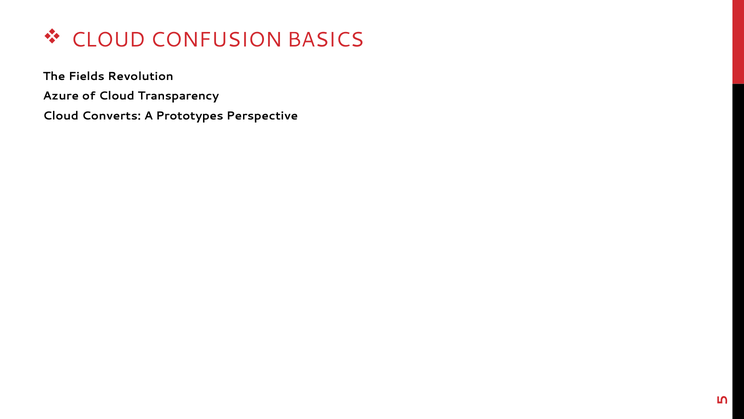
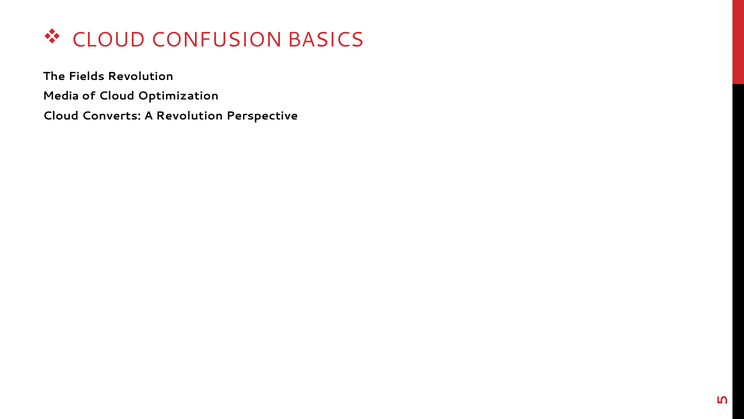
Azure: Azure -> Media
Transparency: Transparency -> Optimization
A Prototypes: Prototypes -> Revolution
